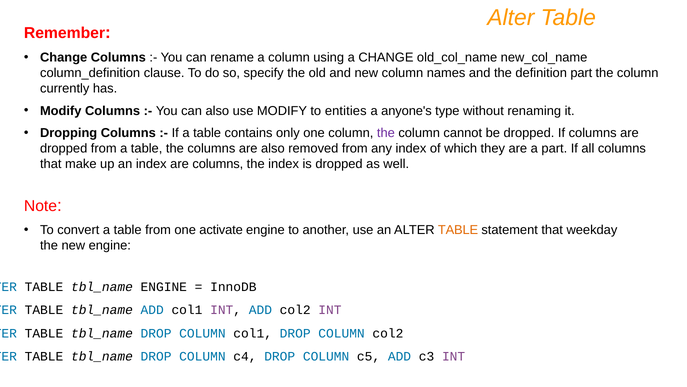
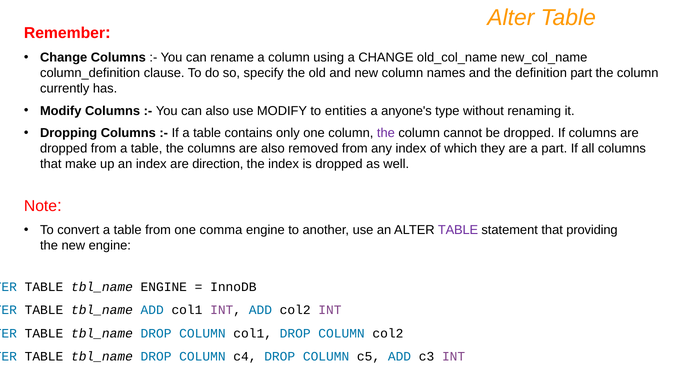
are columns: columns -> direction
activate: activate -> comma
TABLE at (458, 230) colour: orange -> purple
weekday: weekday -> providing
